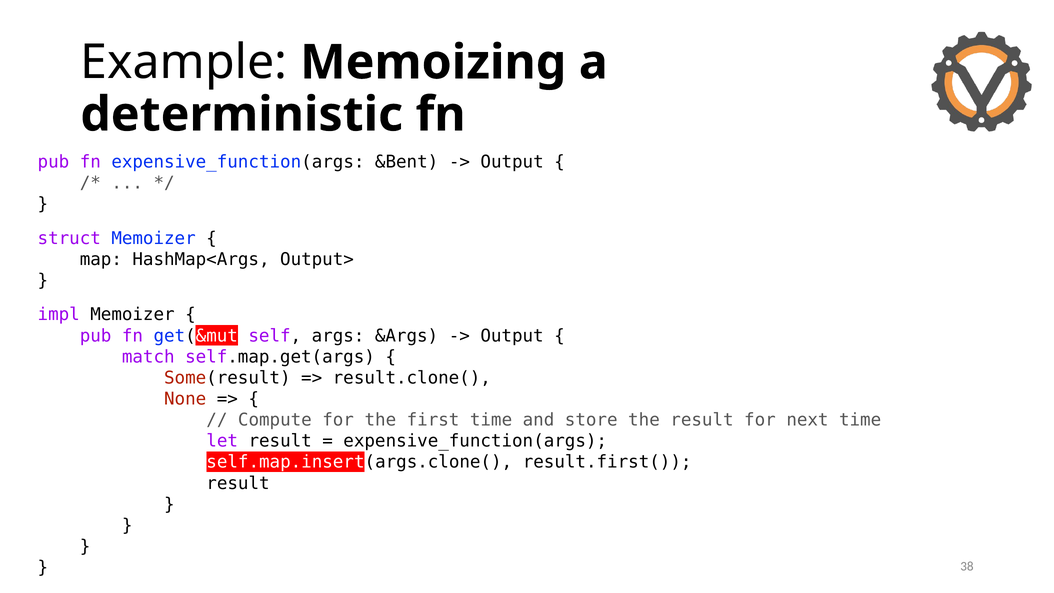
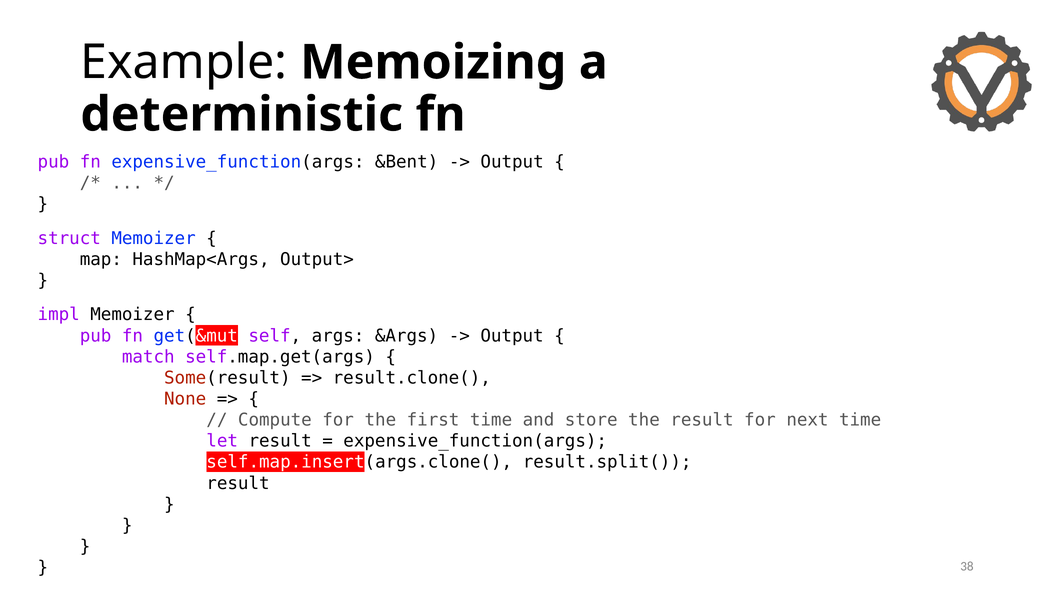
result.first(: result.first( -> result.split(
